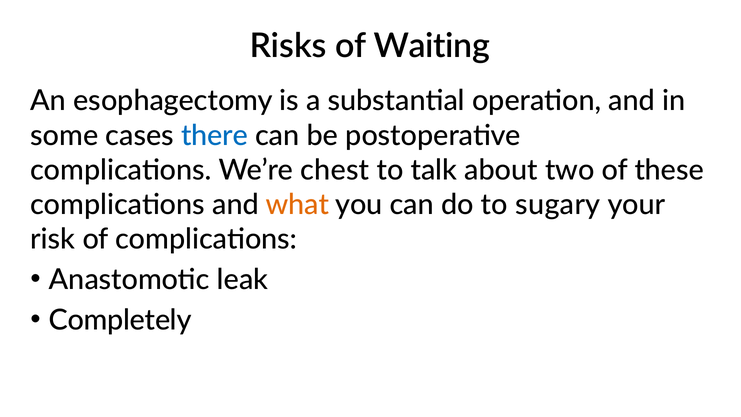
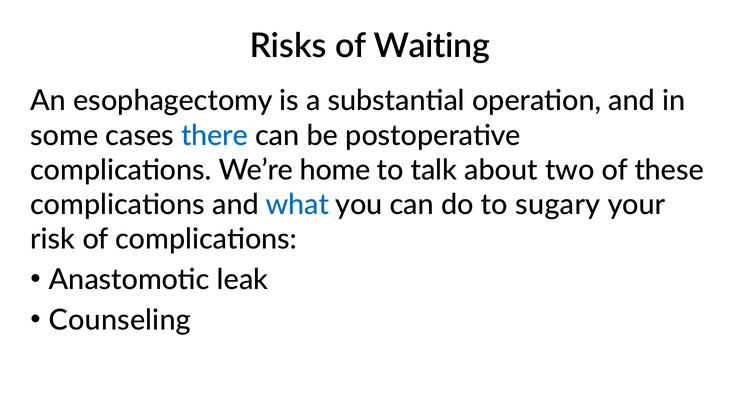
chest: chest -> home
what colour: orange -> blue
Completely: Completely -> Counseling
